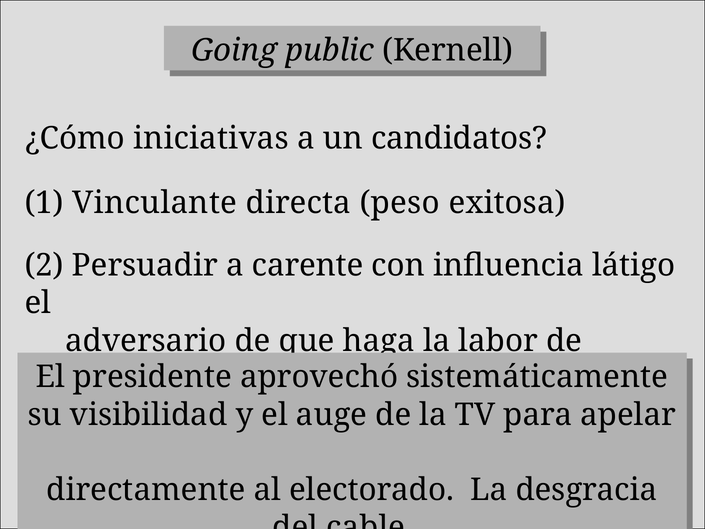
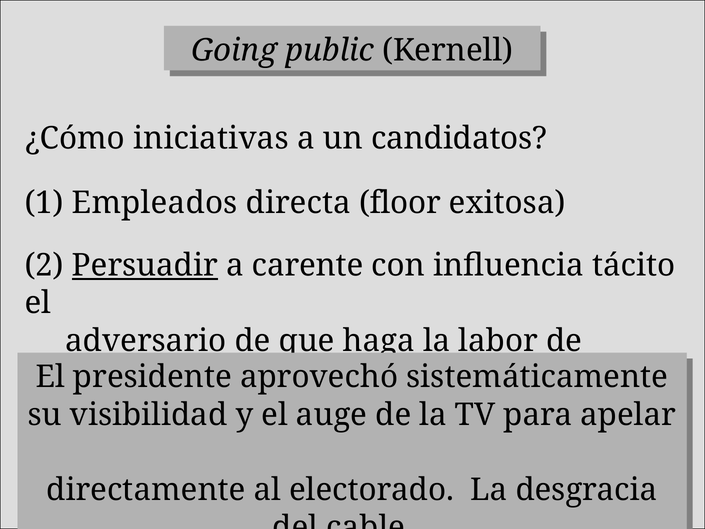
Vinculante: Vinculante -> Empleados
peso: peso -> floor
Persuadir underline: none -> present
látigo: látigo -> tácito
